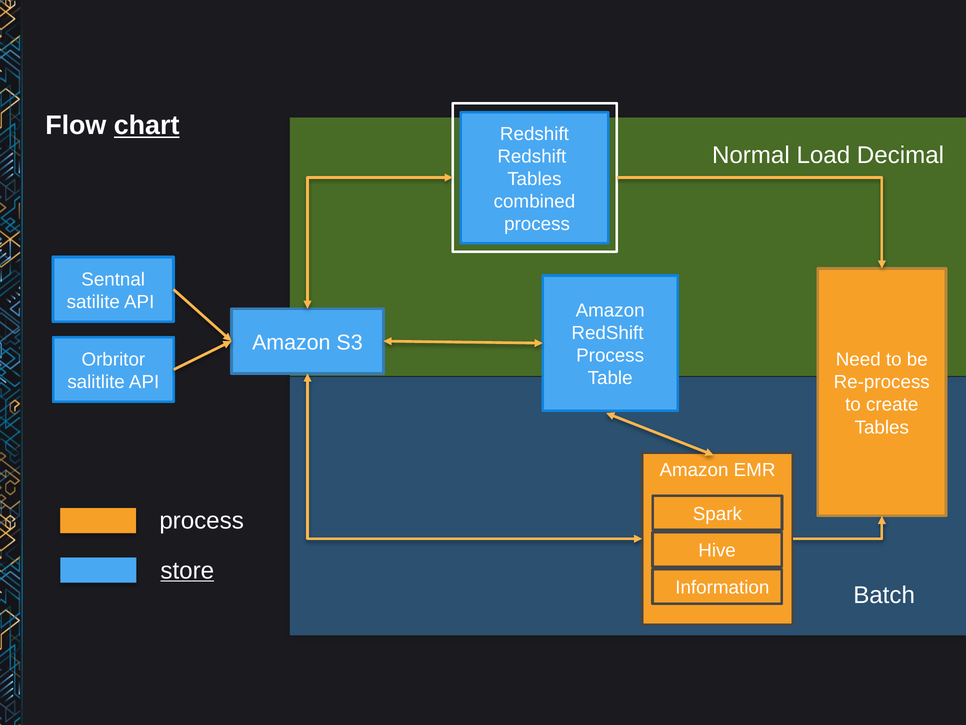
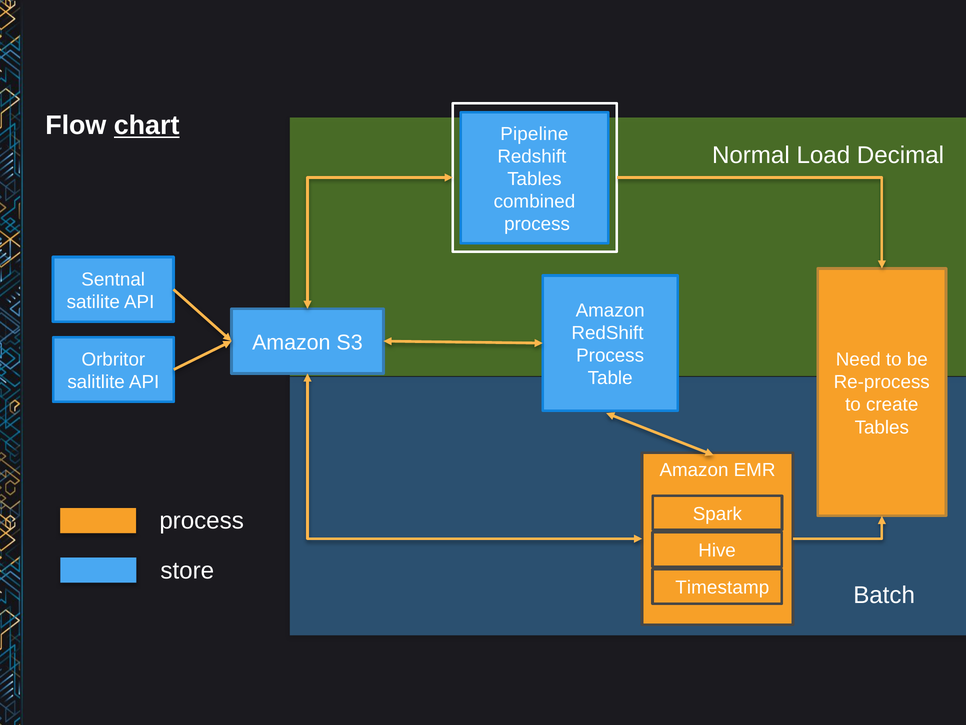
Redshift at (534, 134): Redshift -> Pipeline
store underline: present -> none
Information: Information -> Timestamp
